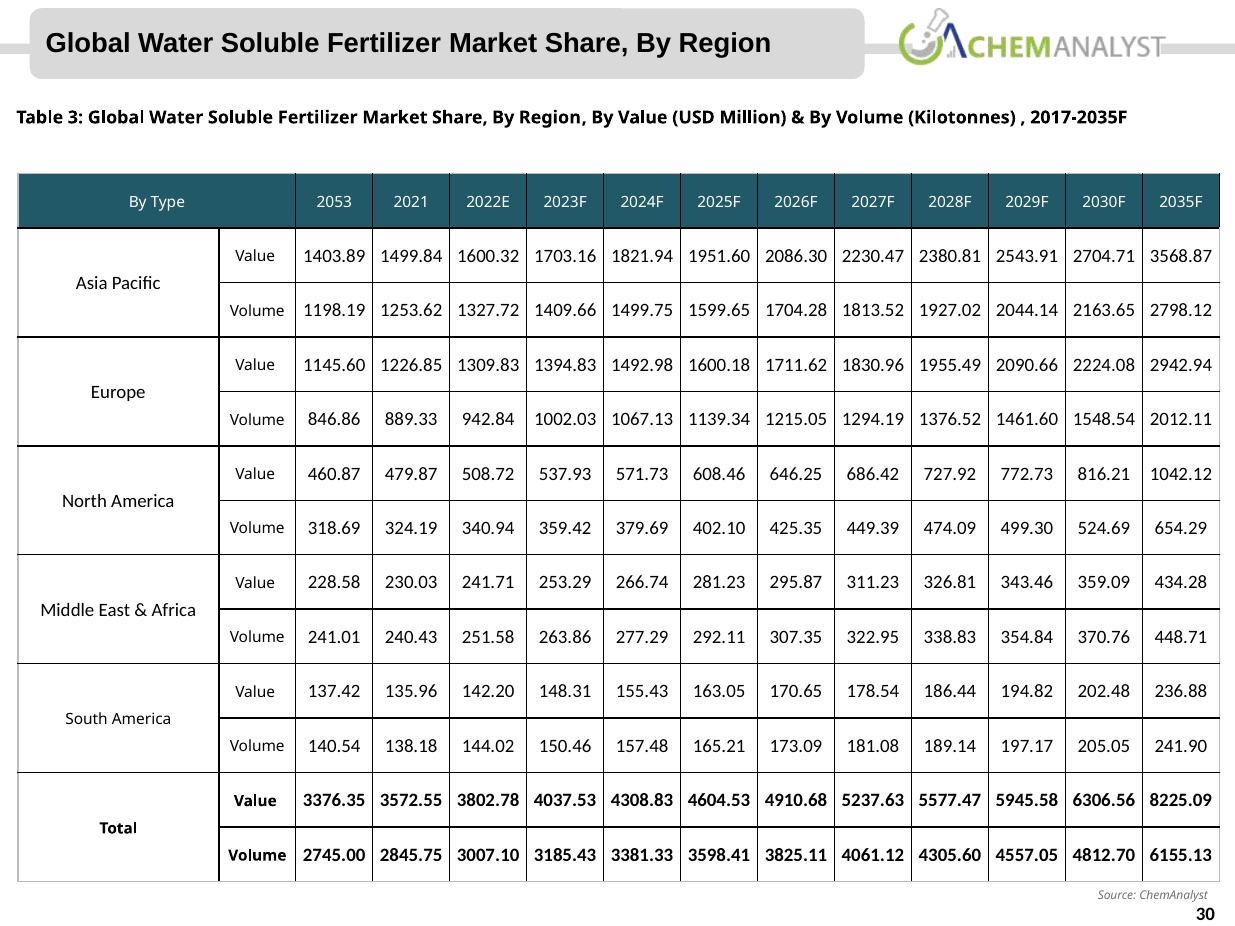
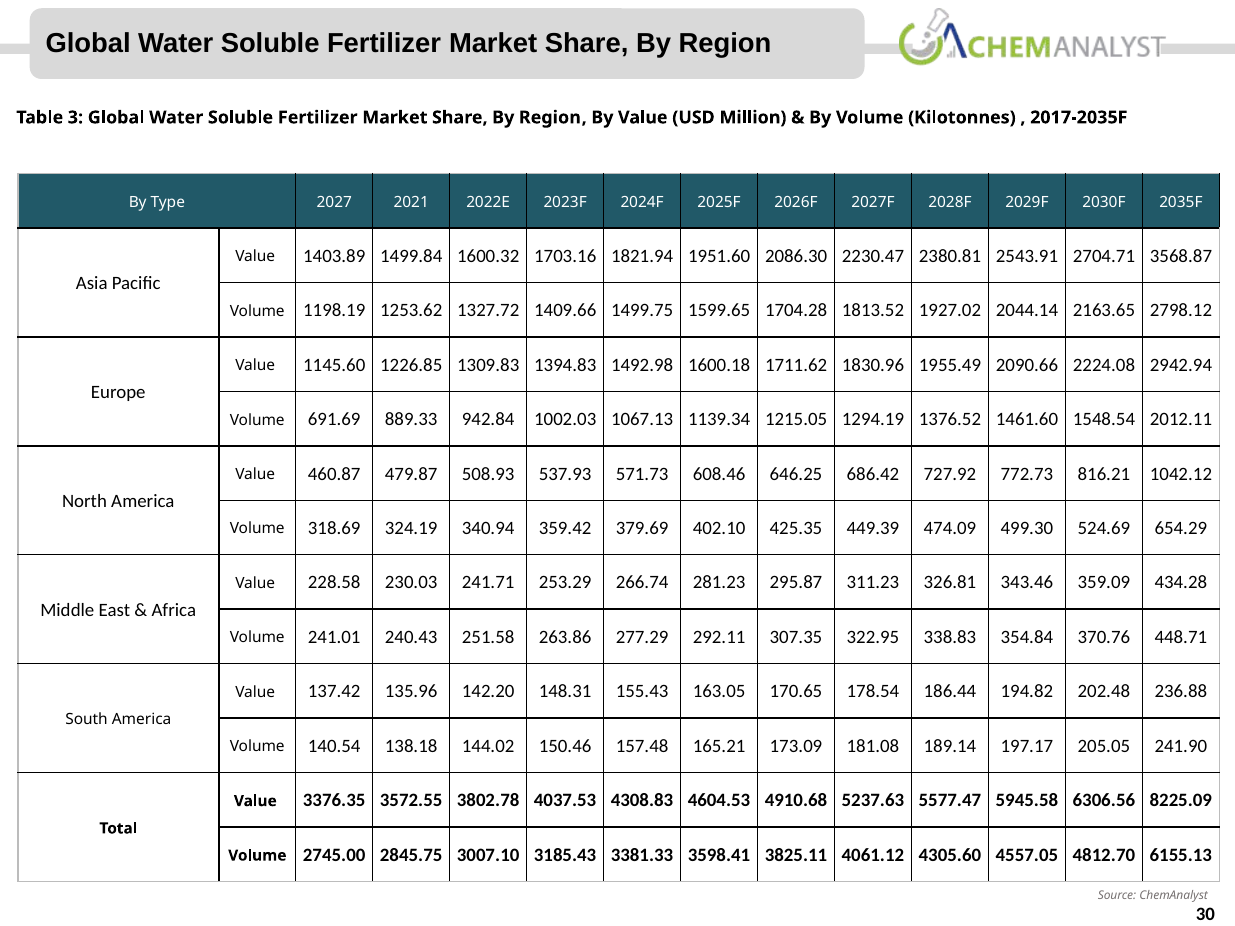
2053: 2053 -> 2027
846.86: 846.86 -> 691.69
508.72: 508.72 -> 508.93
